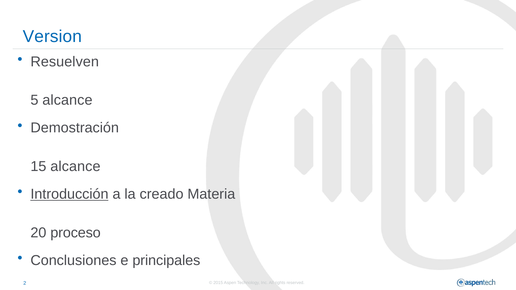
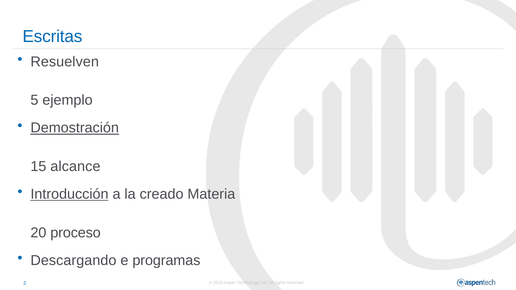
Version: Version -> Escritas
5 alcance: alcance -> ejemplo
Demostración underline: none -> present
Conclusiones at (73, 261): Conclusiones -> Descargando
principales: principales -> programas
